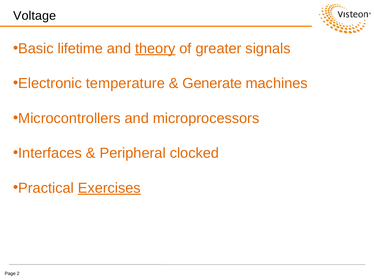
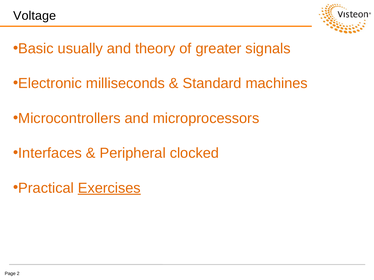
lifetime: lifetime -> usually
theory underline: present -> none
temperature: temperature -> milliseconds
Generate: Generate -> Standard
